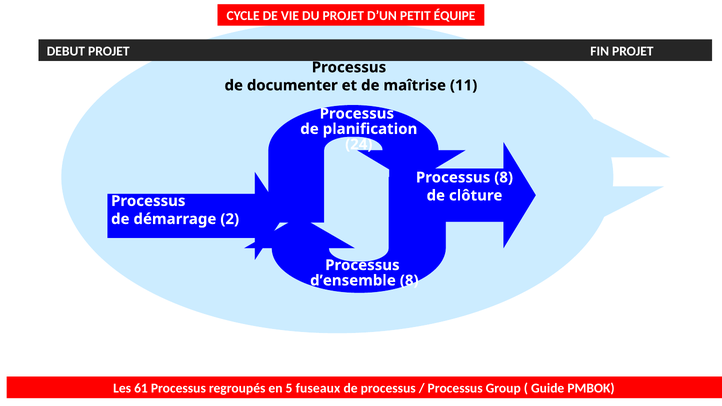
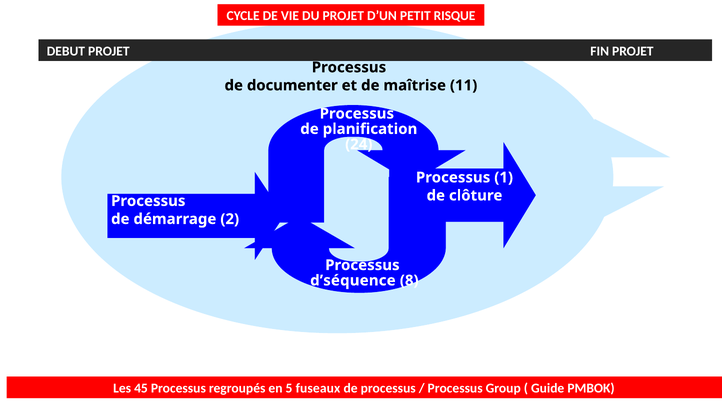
ÉQUIPE: ÉQUIPE -> RISQUE
Processus 8: 8 -> 1
d’ensemble: d’ensemble -> d’séquence
61: 61 -> 45
